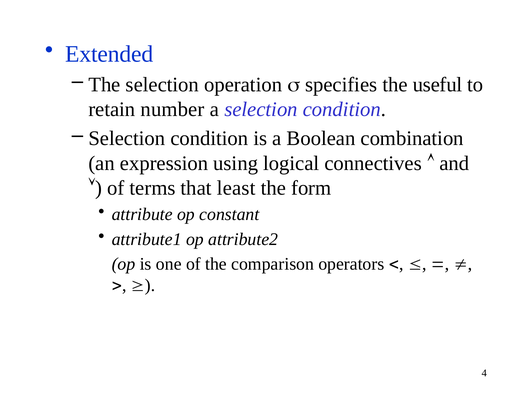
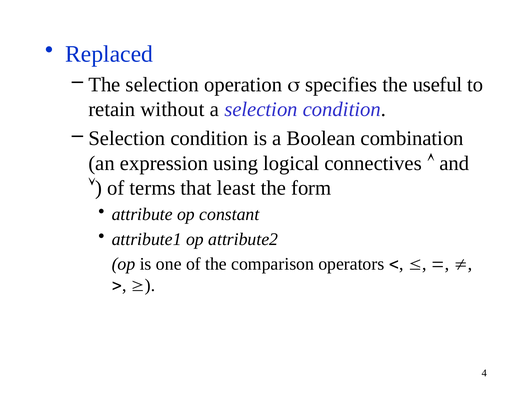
Extended: Extended -> Replaced
number: number -> without
